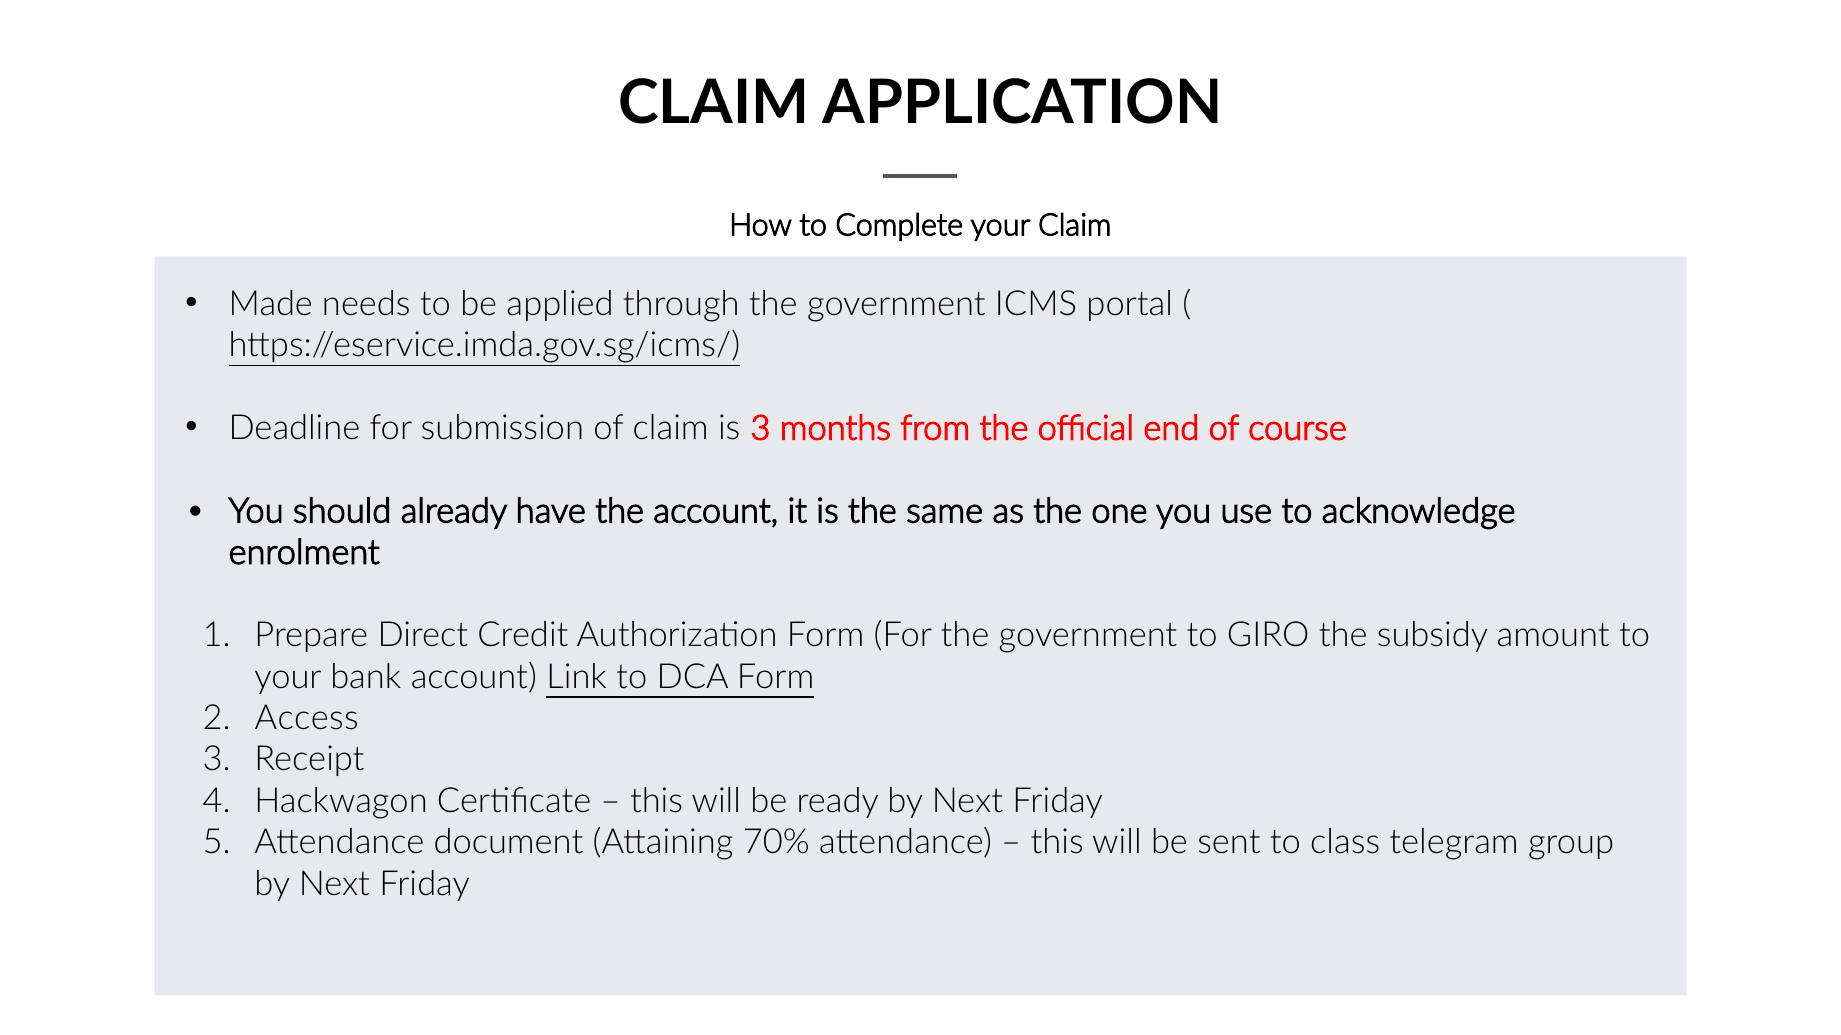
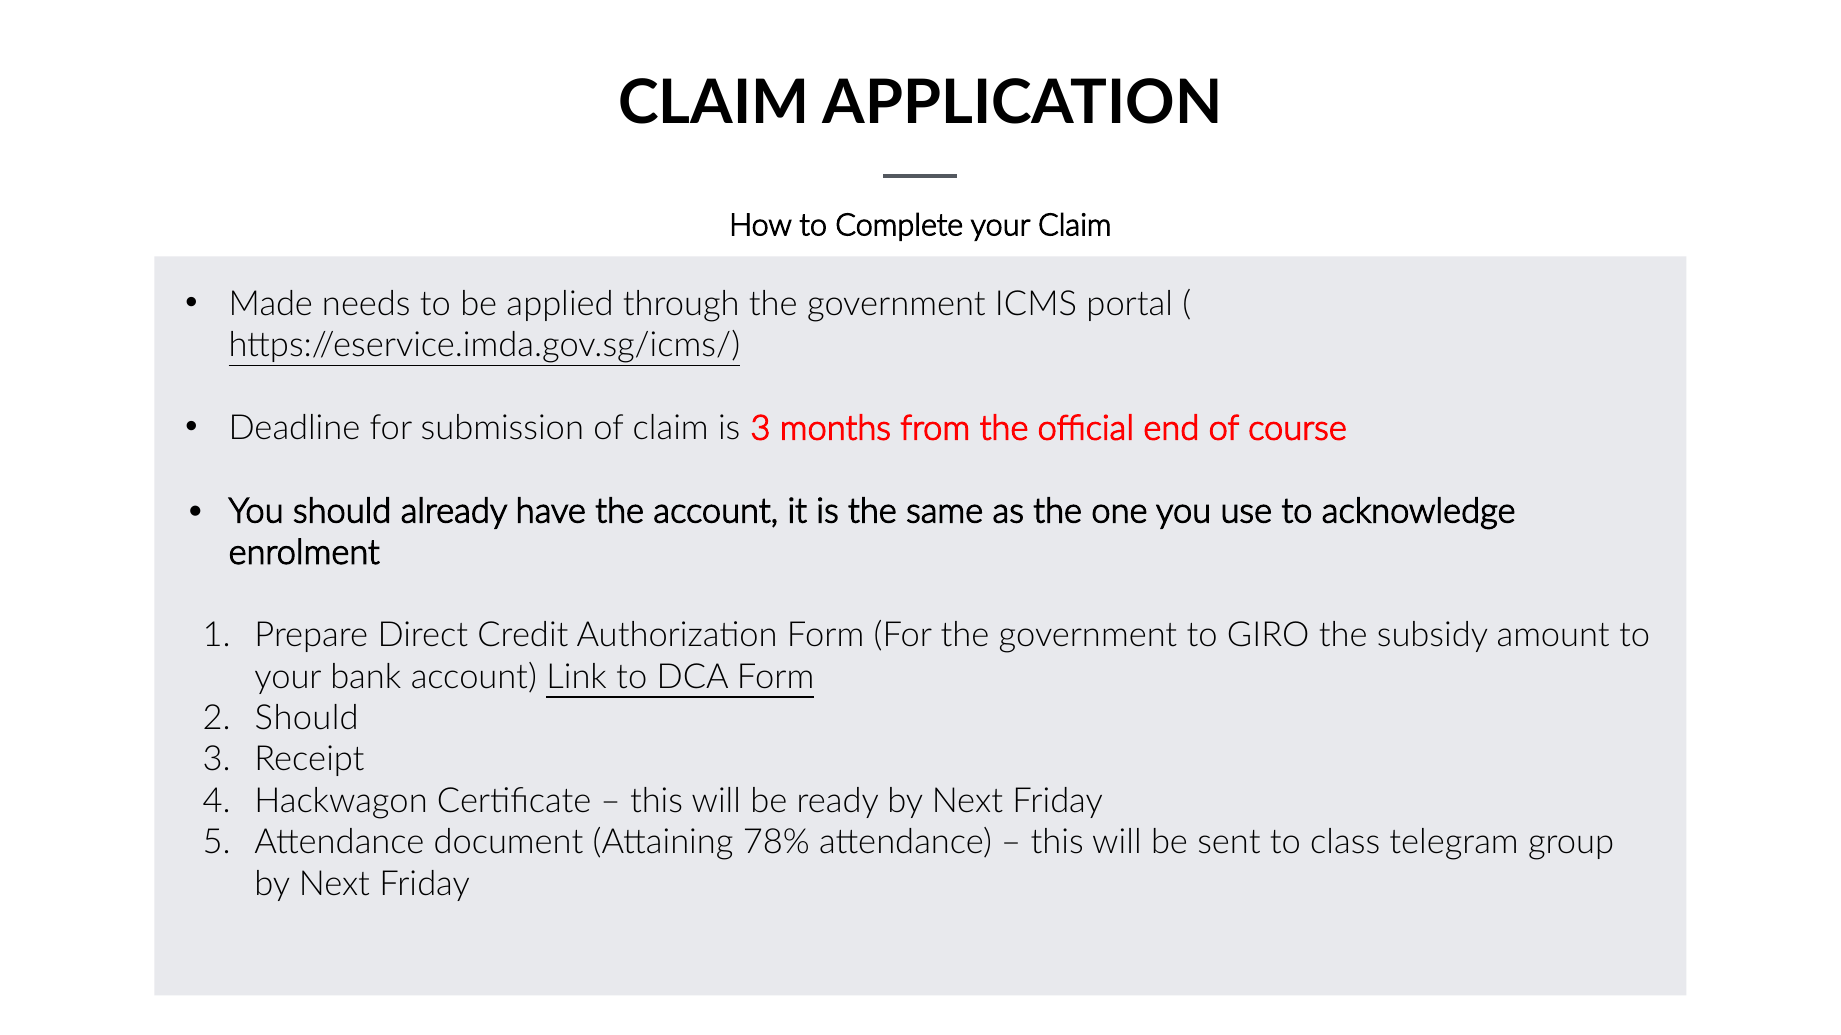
Access at (307, 718): Access -> Should
70%: 70% -> 78%
